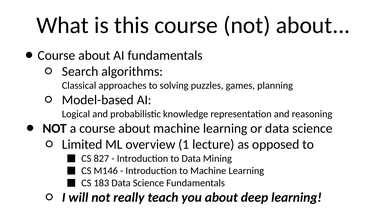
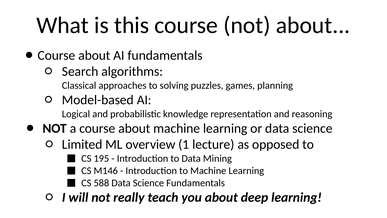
827: 827 -> 195
183: 183 -> 588
